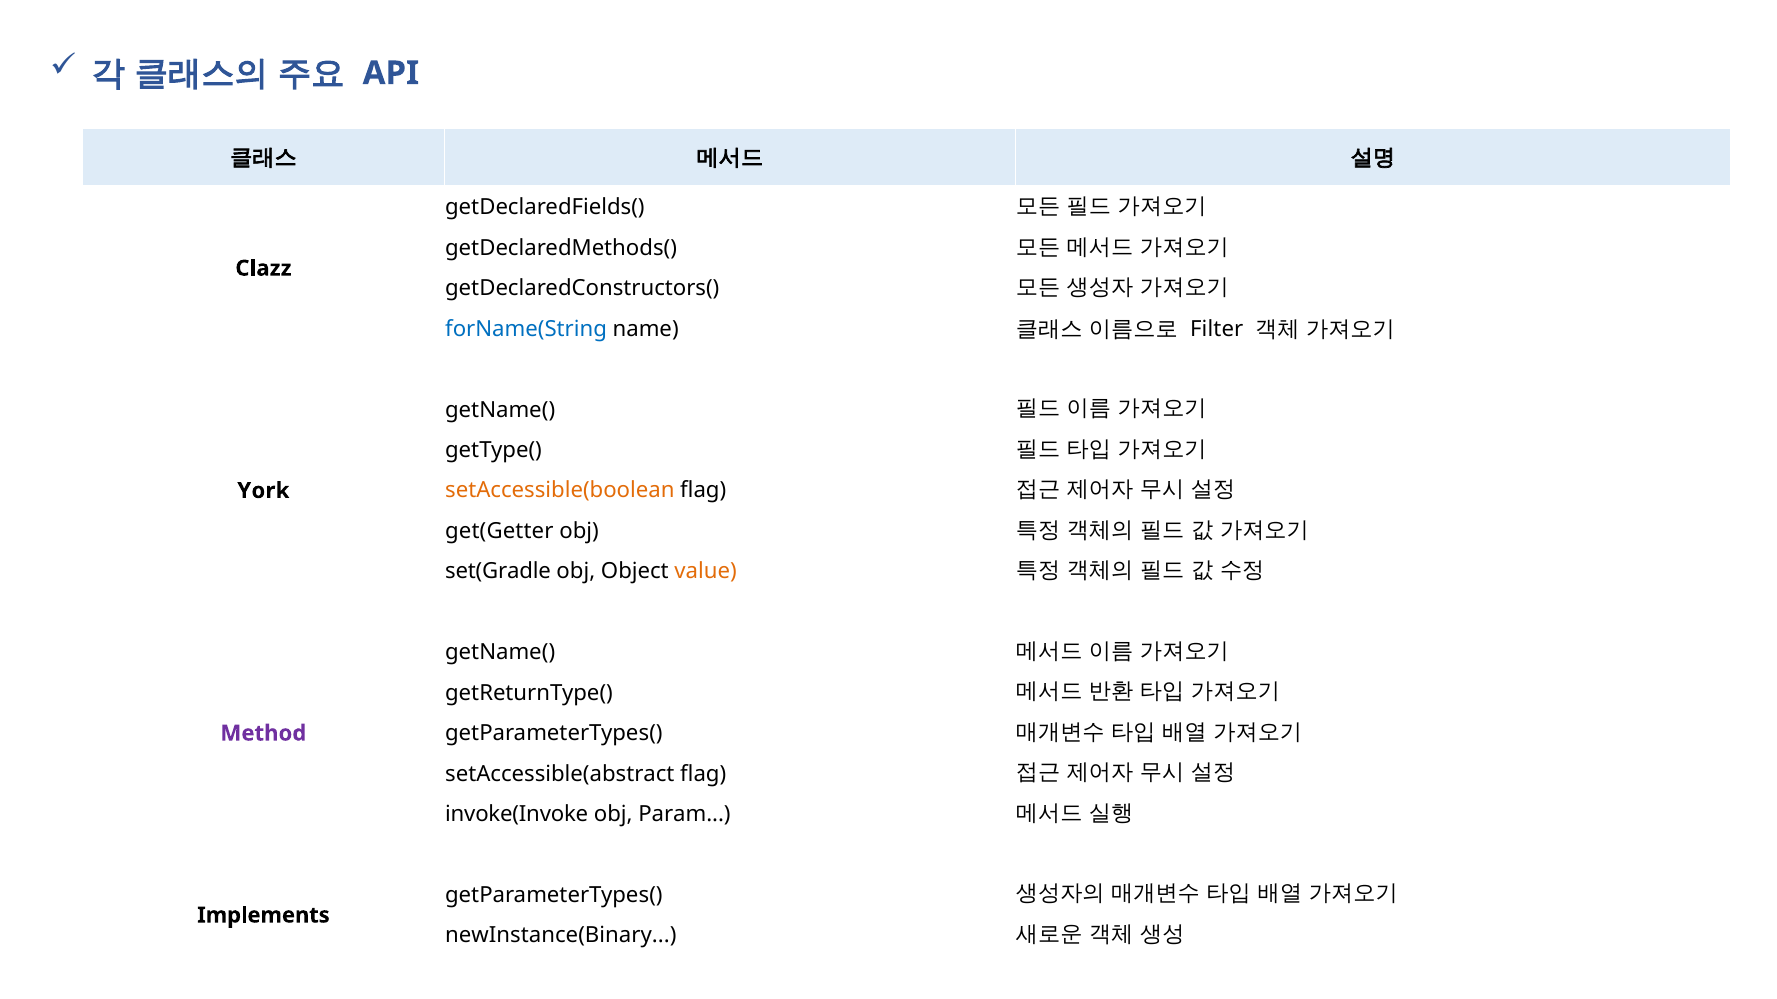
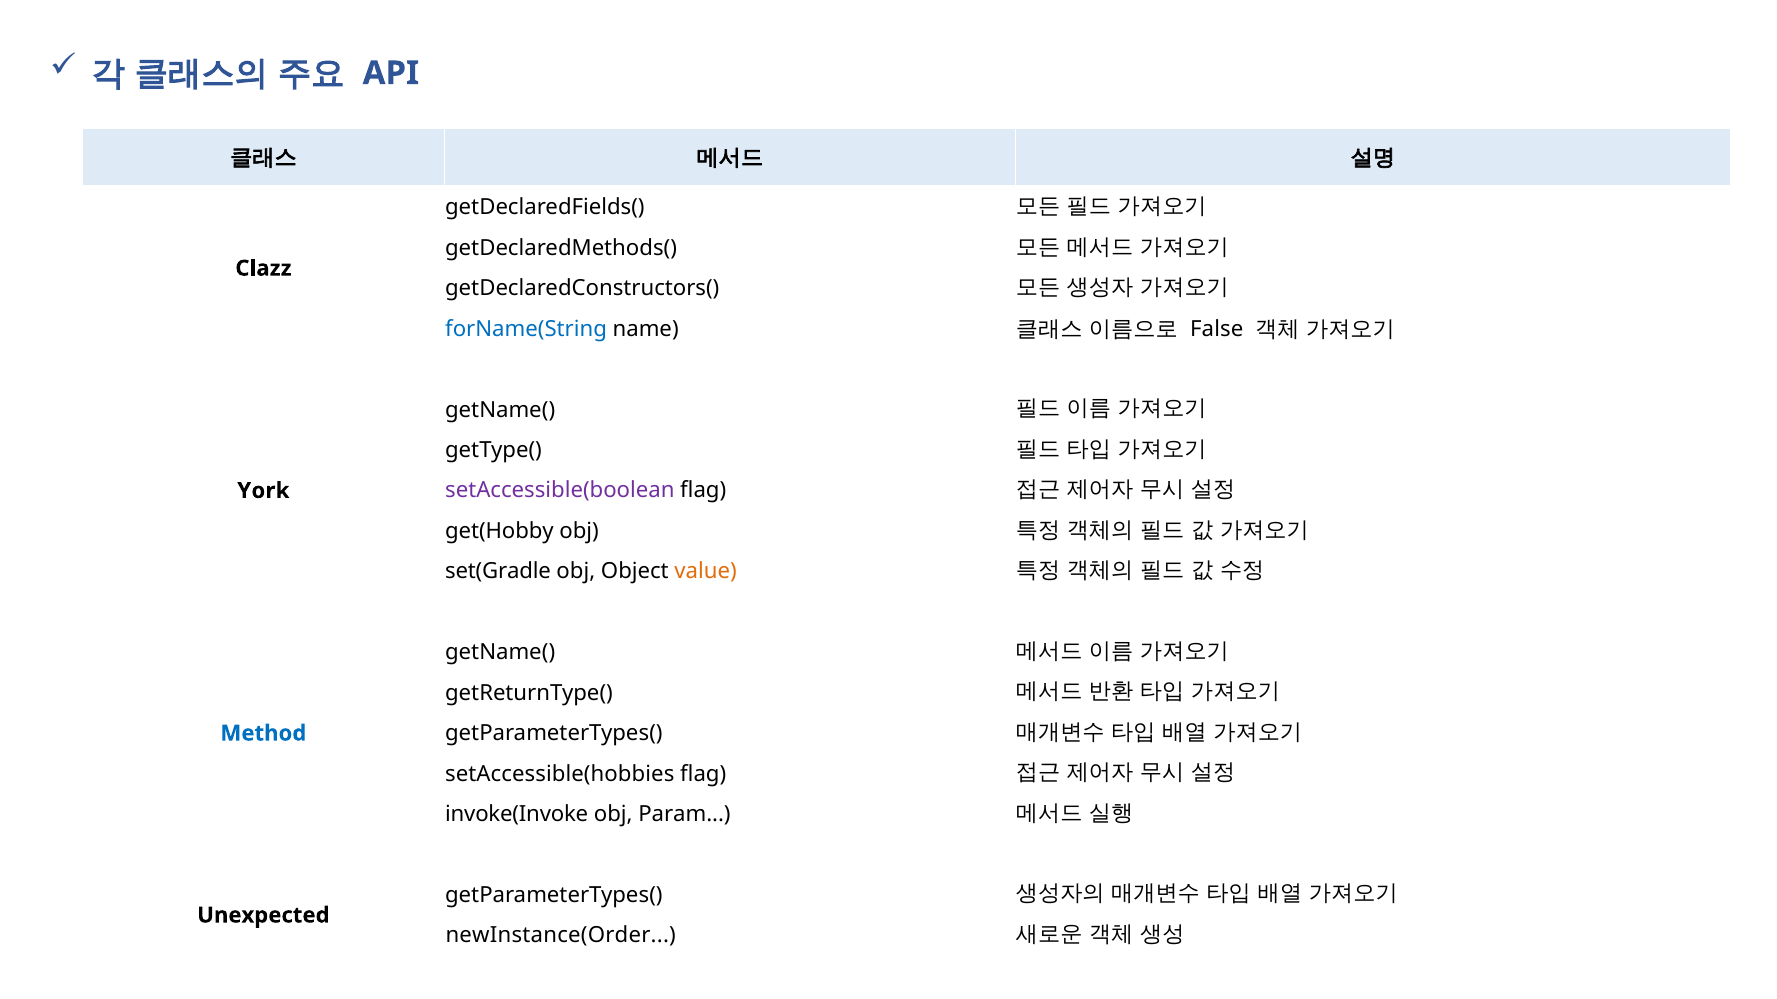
Filter: Filter -> False
setAccessible(boolean colour: orange -> purple
get(Getter: get(Getter -> get(Hobby
Method colour: purple -> blue
setAccessible(abstract: setAccessible(abstract -> setAccessible(hobbies
Implements: Implements -> Unexpected
newInstance(Binary: newInstance(Binary -> newInstance(Order
